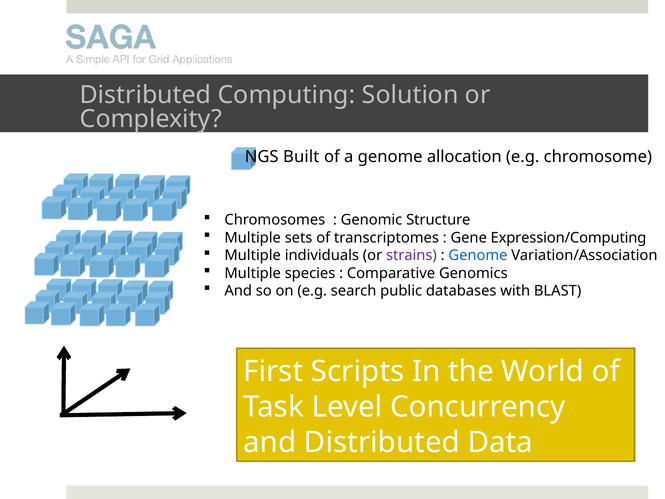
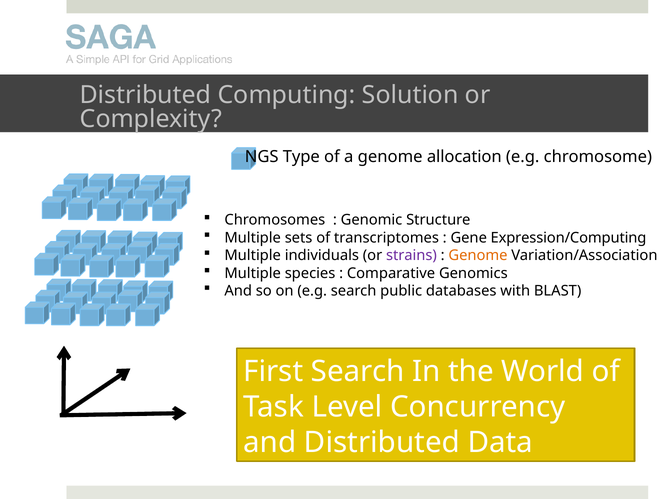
Built: Built -> Type
Genome at (478, 255) colour: blue -> orange
First Scripts: Scripts -> Search
